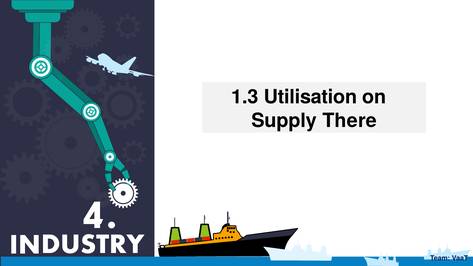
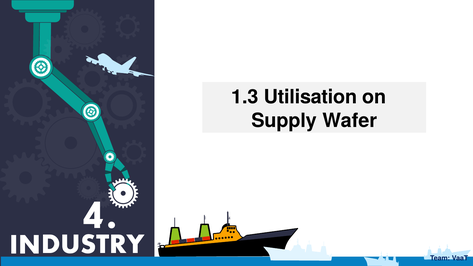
There: There -> Wafer
